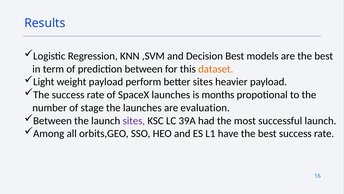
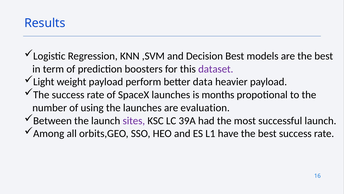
prediction between: between -> boosters
dataset colour: orange -> purple
better sites: sites -> data
stage: stage -> using
